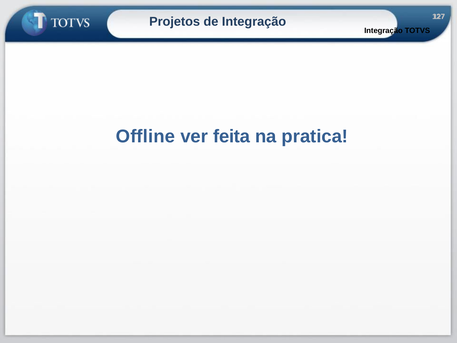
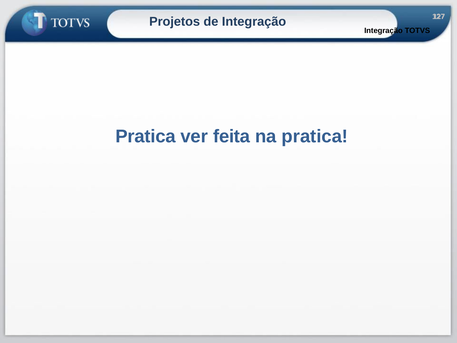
Offline at (145, 136): Offline -> Pratica
